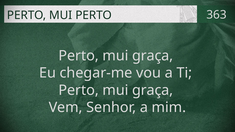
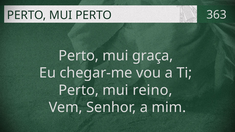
graça at (153, 90): graça -> reino
